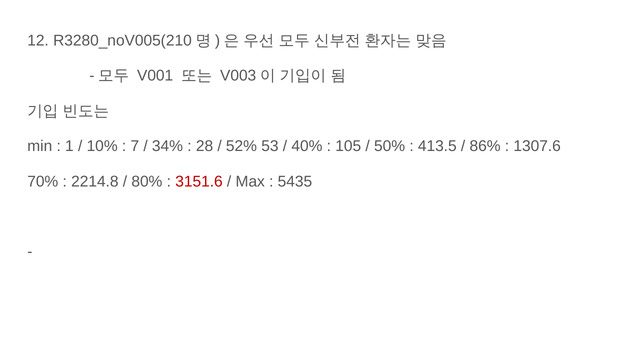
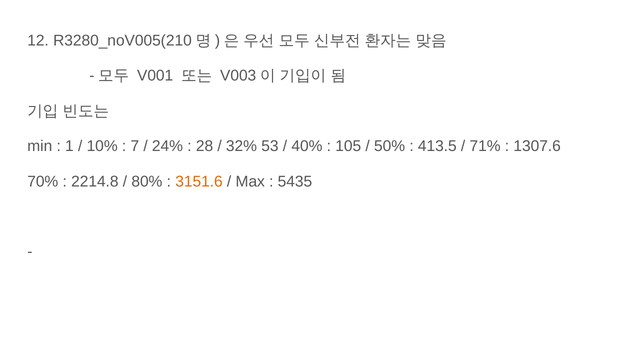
34%: 34% -> 24%
52%: 52% -> 32%
86%: 86% -> 71%
3151.6 colour: red -> orange
